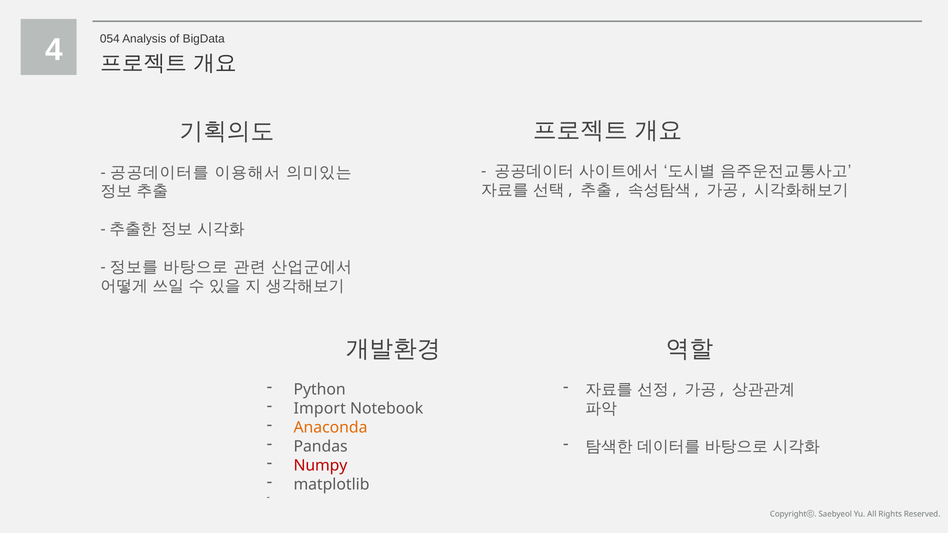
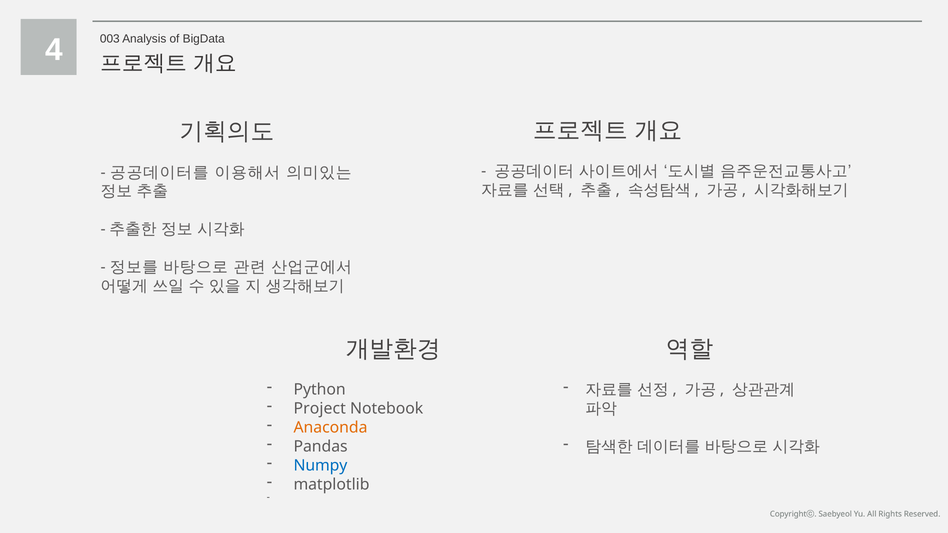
054: 054 -> 003
Import: Import -> Project
Numpy colour: red -> blue
